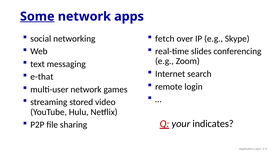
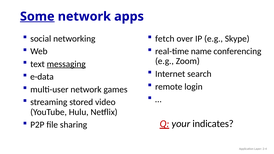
slides: slides -> name
messaging underline: none -> present
e-that: e-that -> e-data
